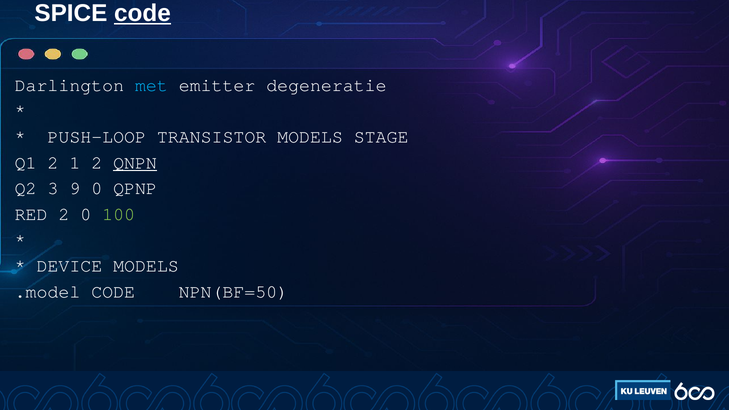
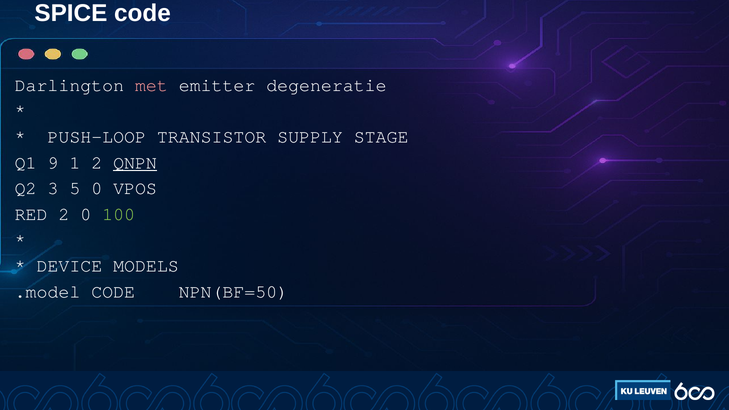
code at (142, 13) underline: present -> none
met colour: light blue -> pink
TRANSISTOR MODELS: MODELS -> SUPPLY
Q1 2: 2 -> 9
9: 9 -> 5
QPNP: QPNP -> VPOS
